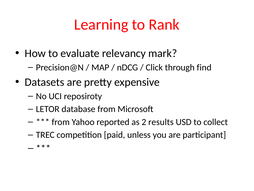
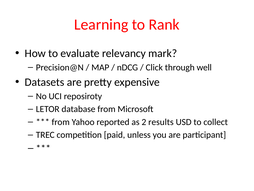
find: find -> well
